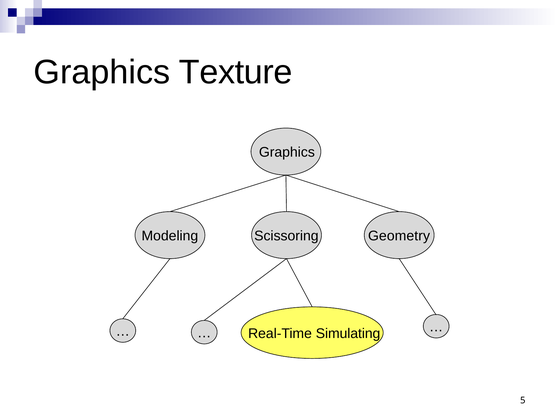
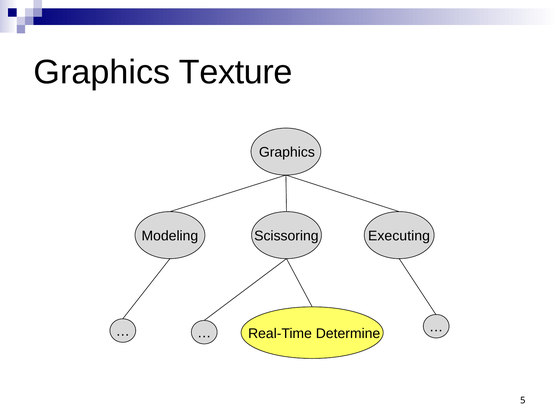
Geometry: Geometry -> Executing
Simulating: Simulating -> Determine
